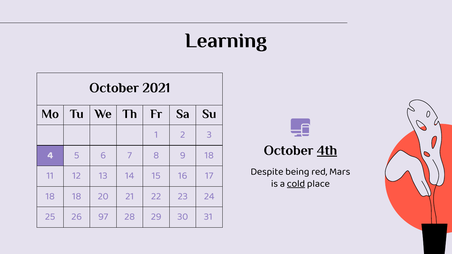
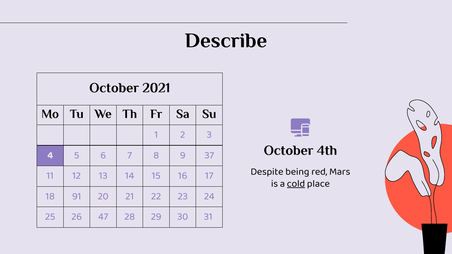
Learning: Learning -> Describe
4th underline: present -> none
9 18: 18 -> 37
18 18: 18 -> 91
97: 97 -> 47
